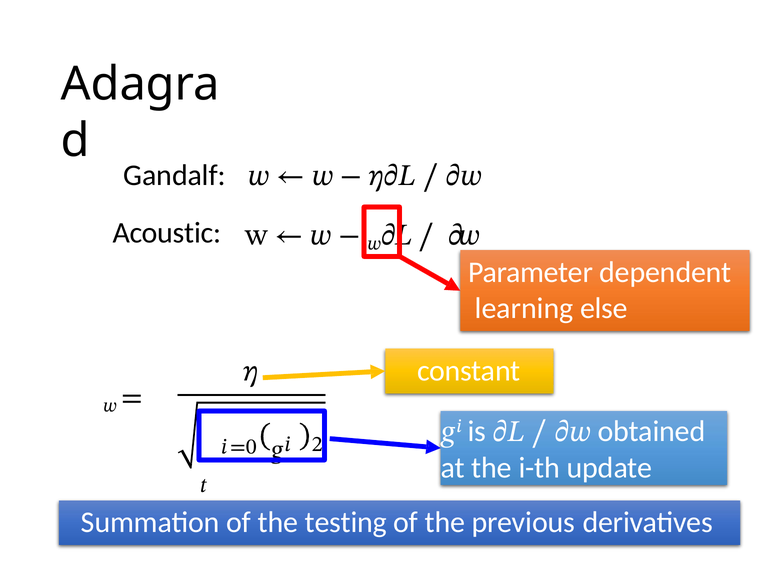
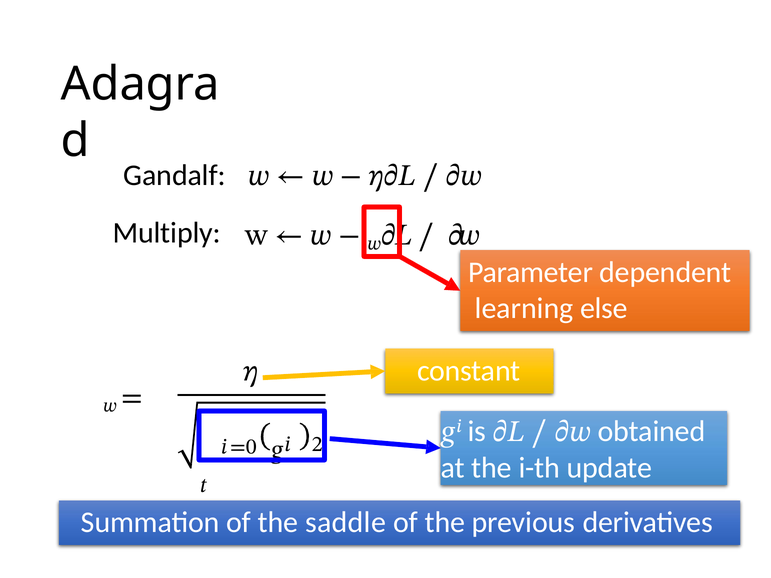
Acoustic: Acoustic -> Multiply
testing: testing -> saddle
